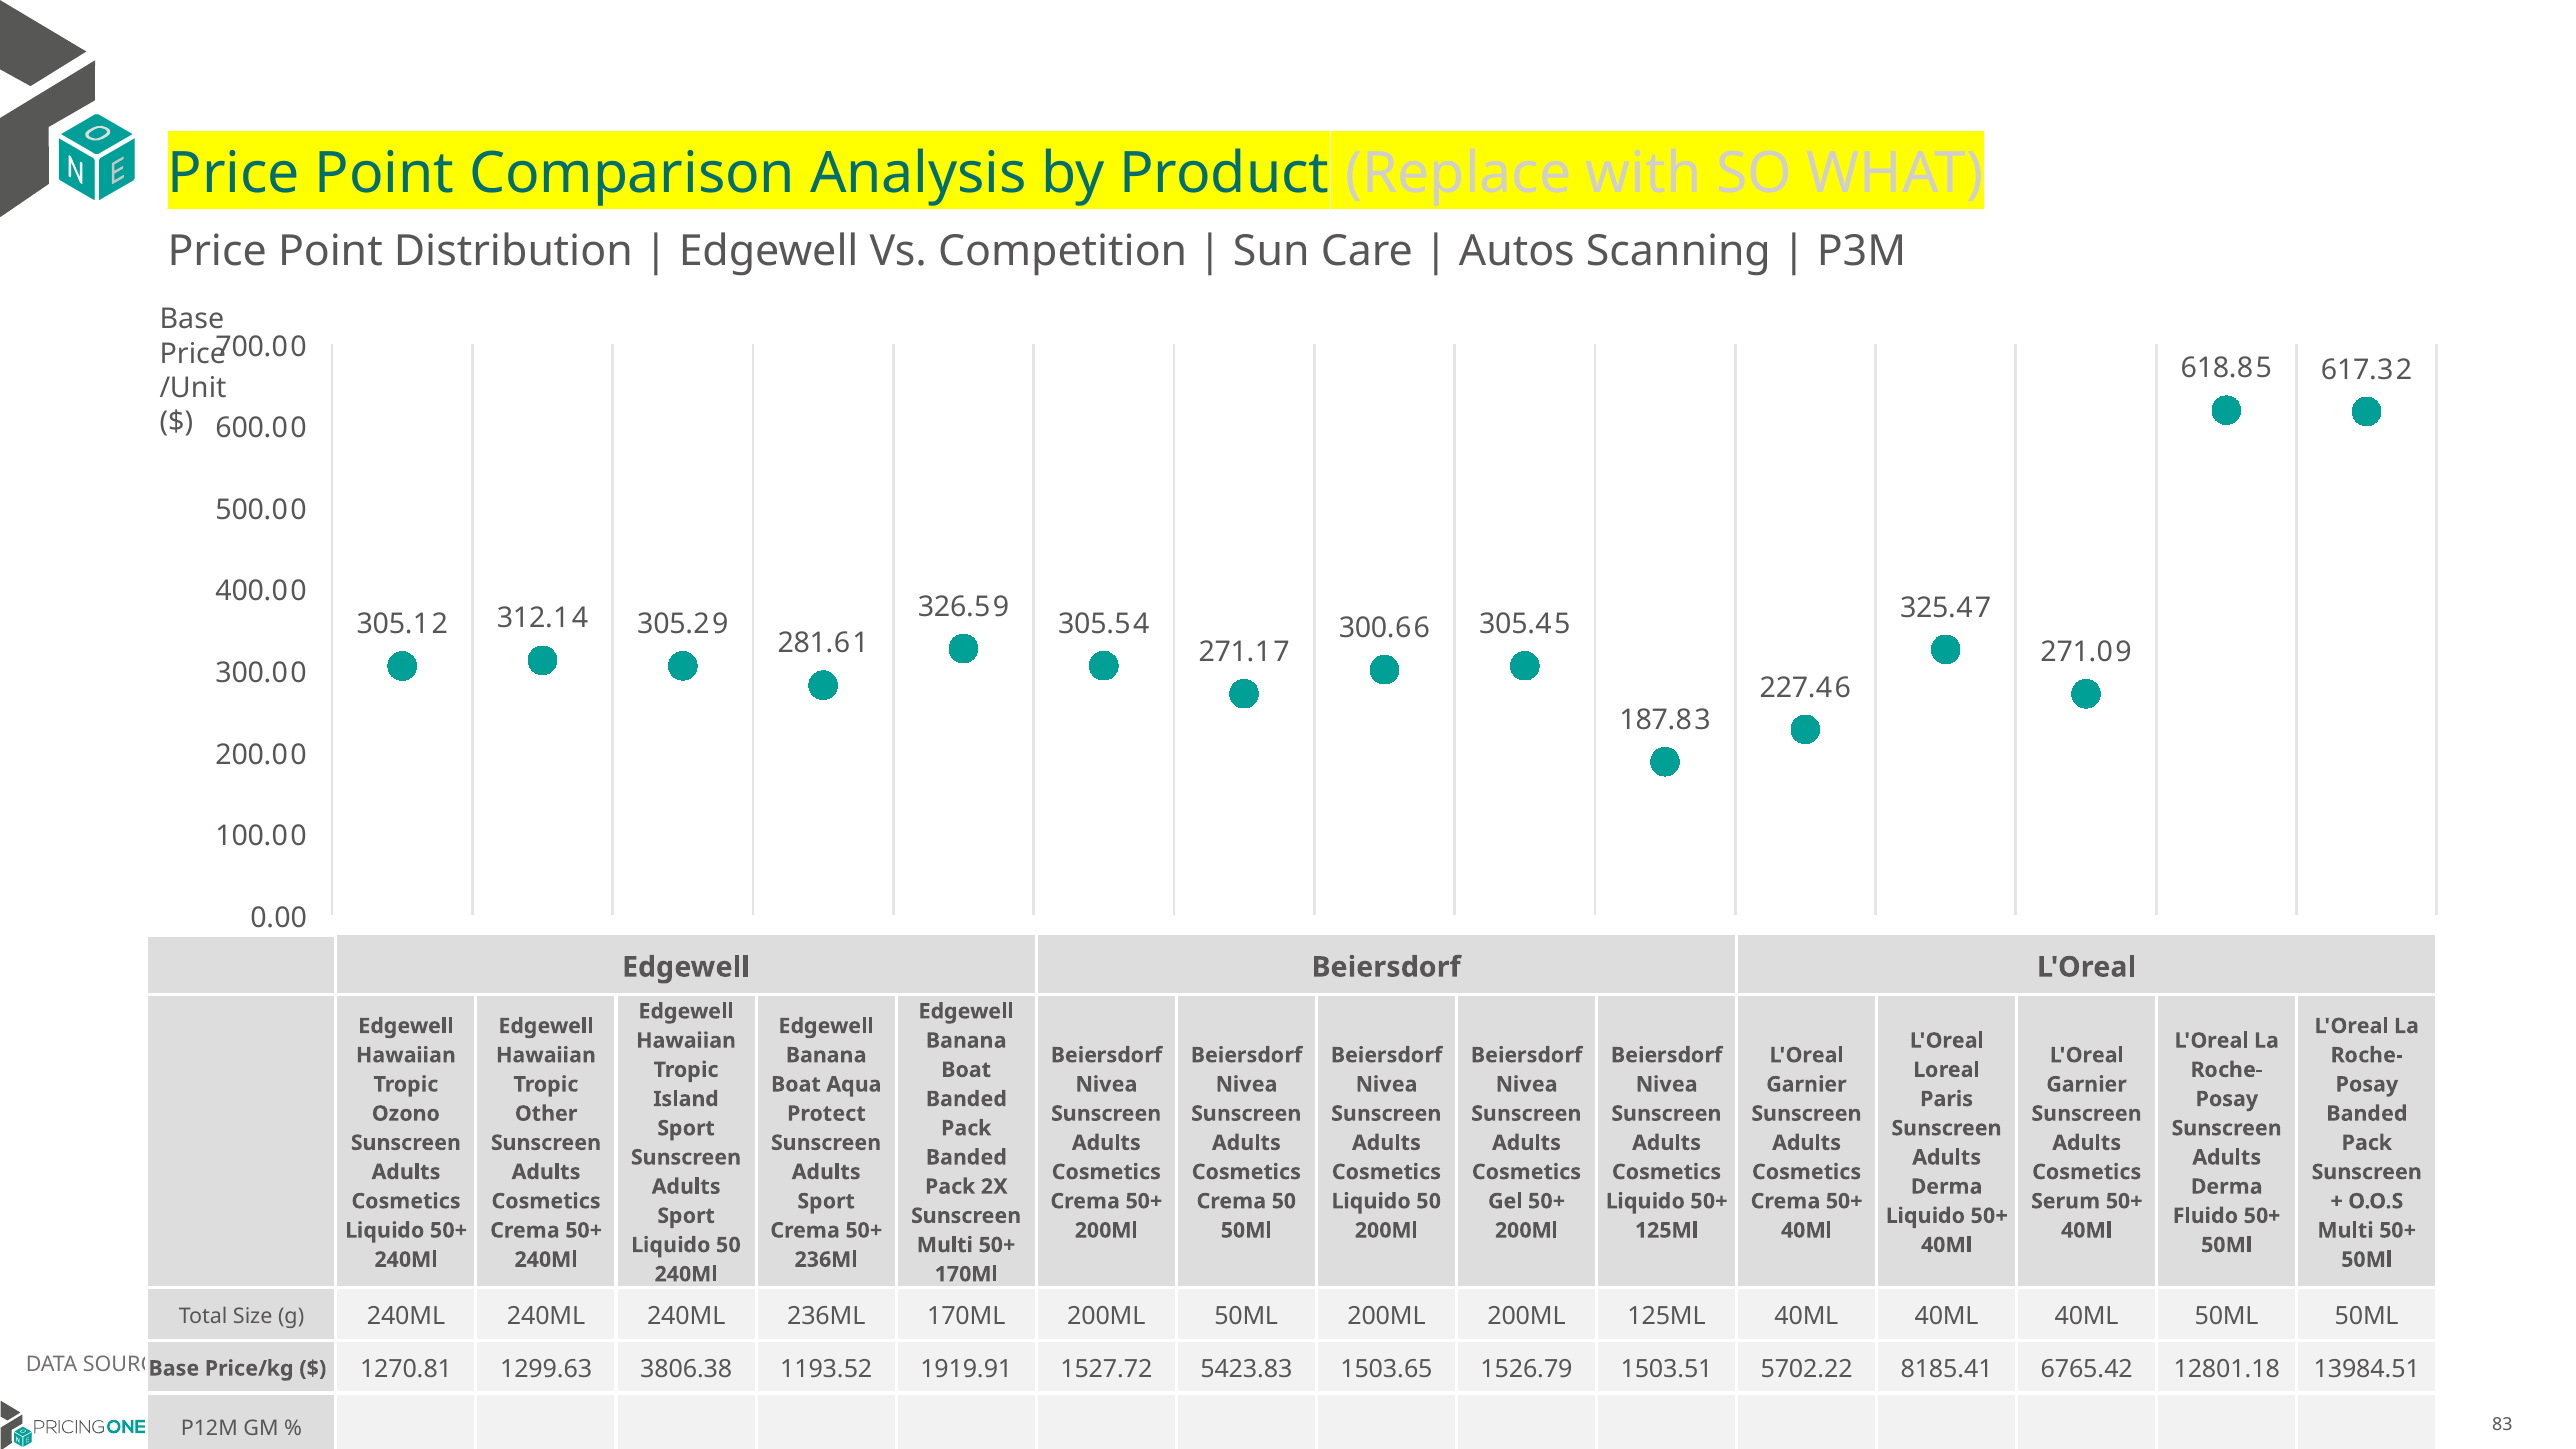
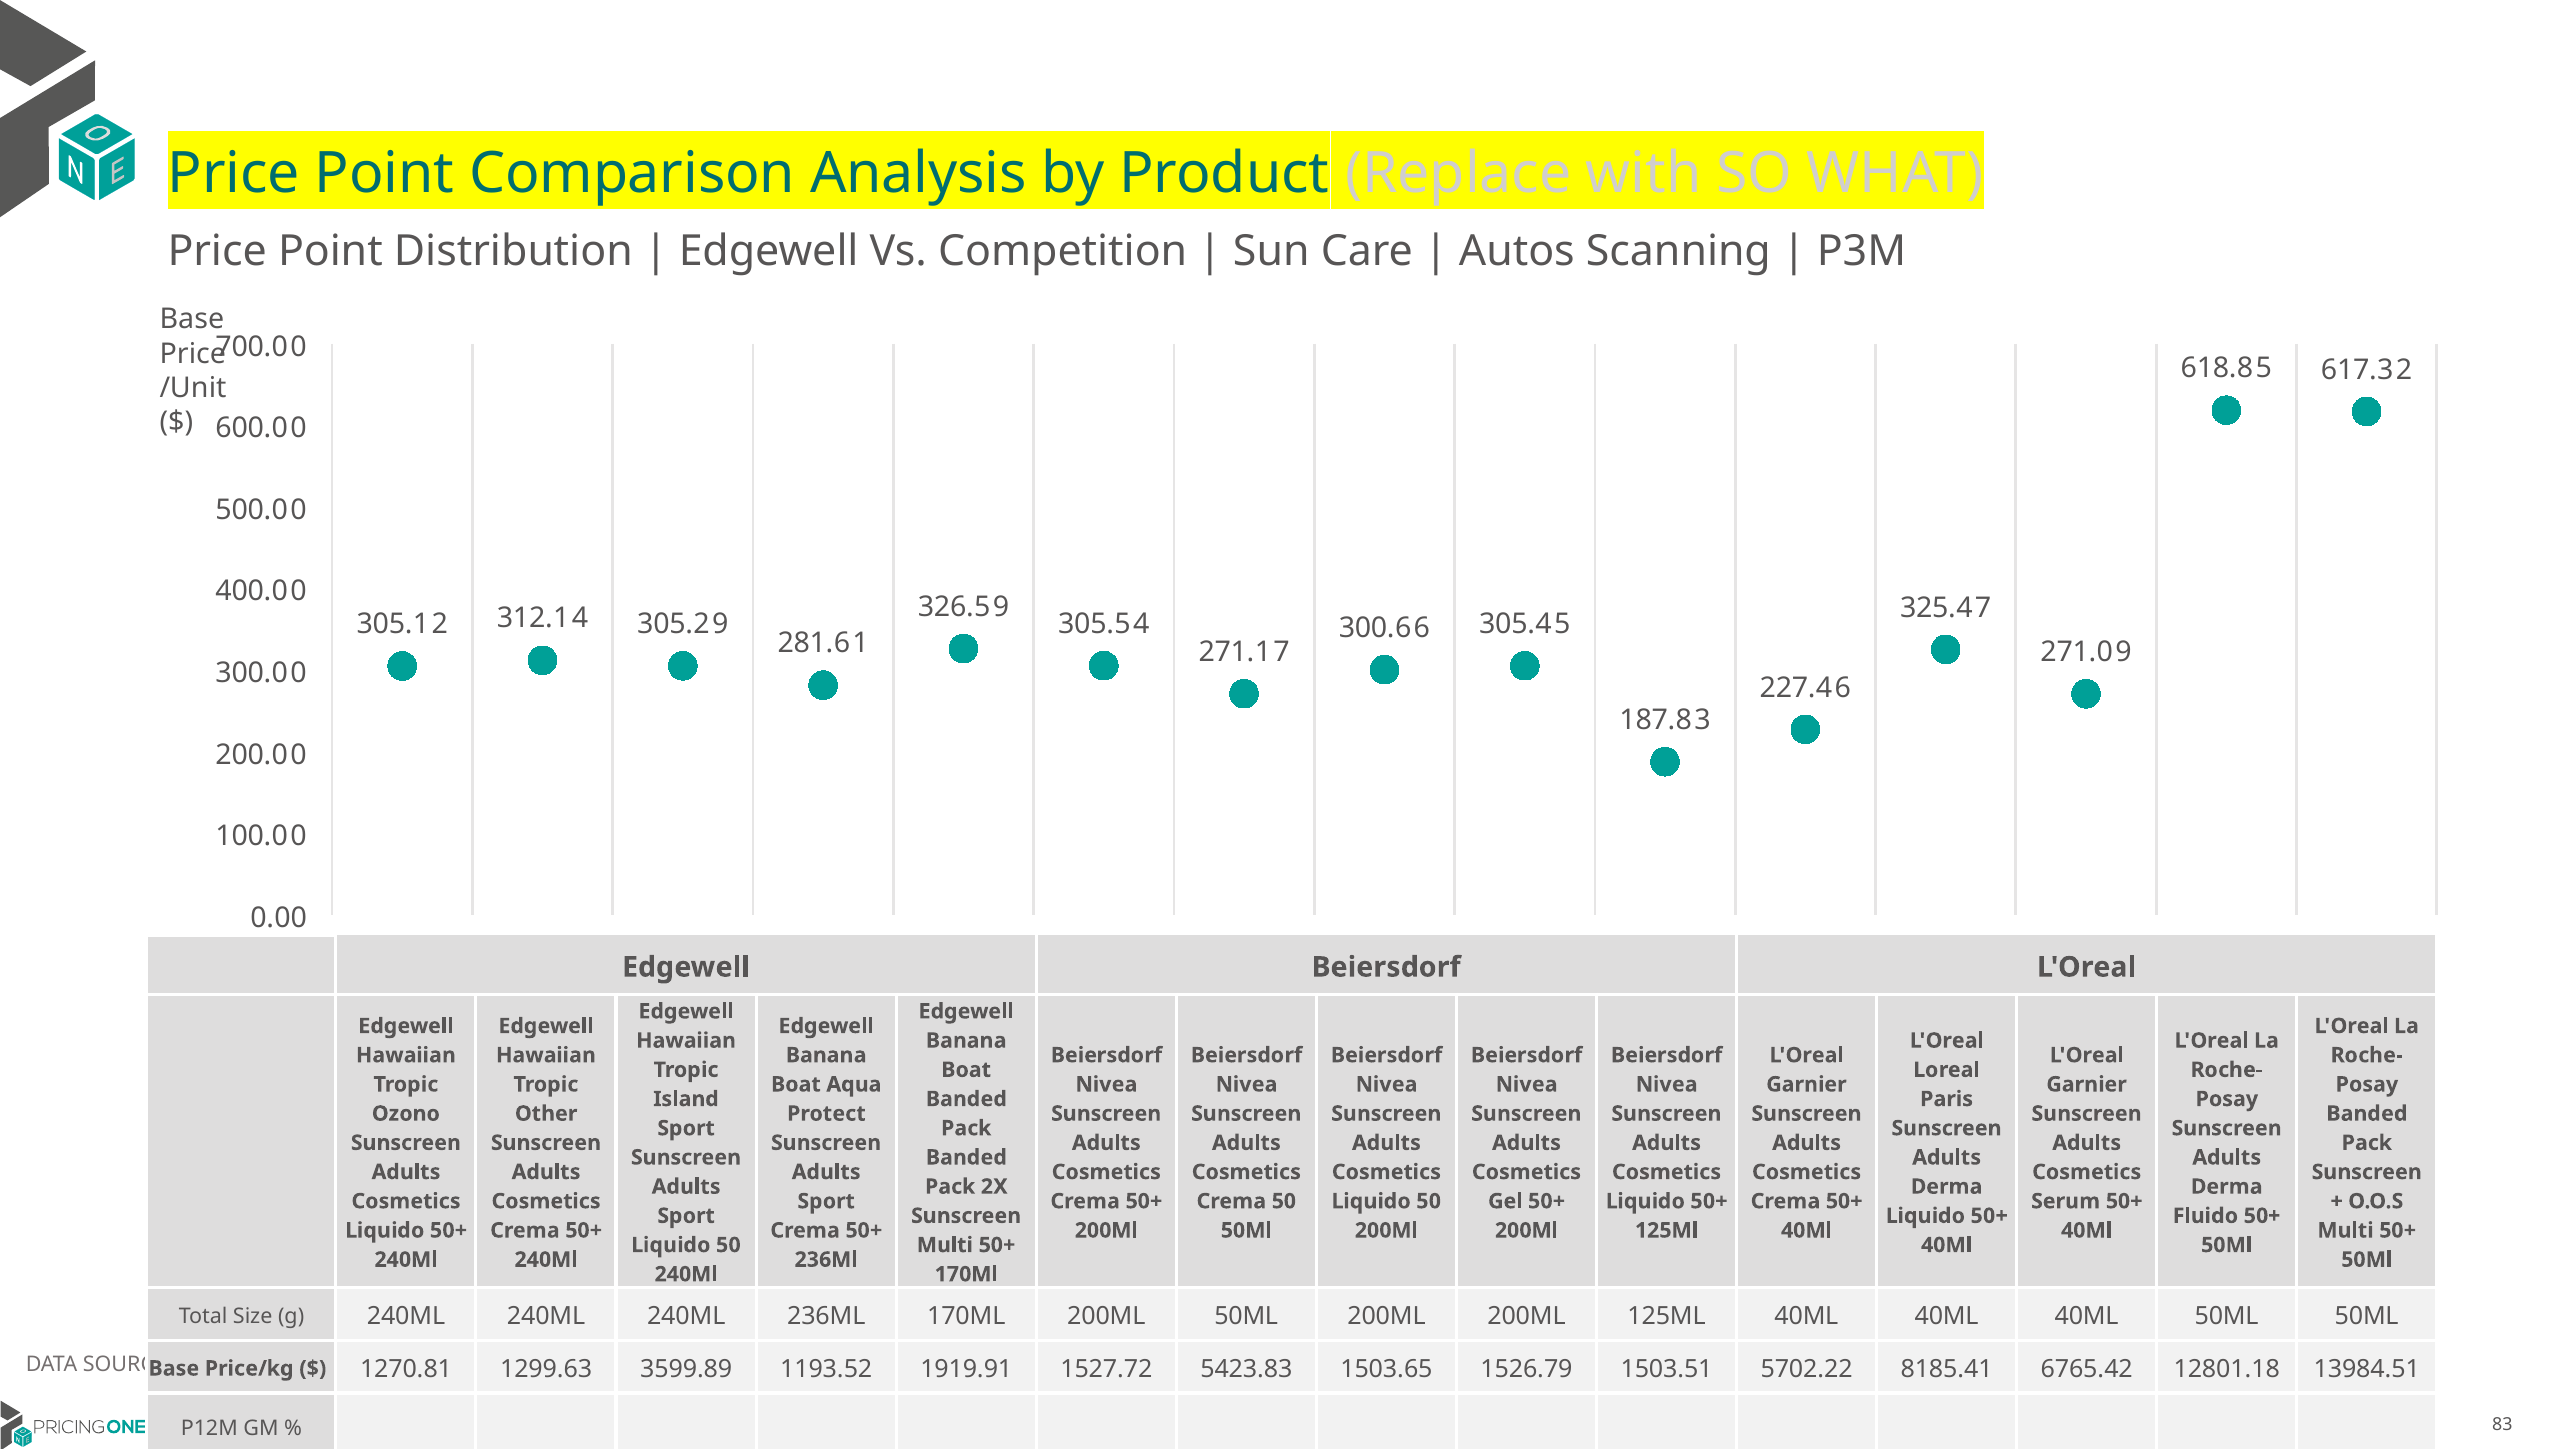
3806.38: 3806.38 -> 3599.89
